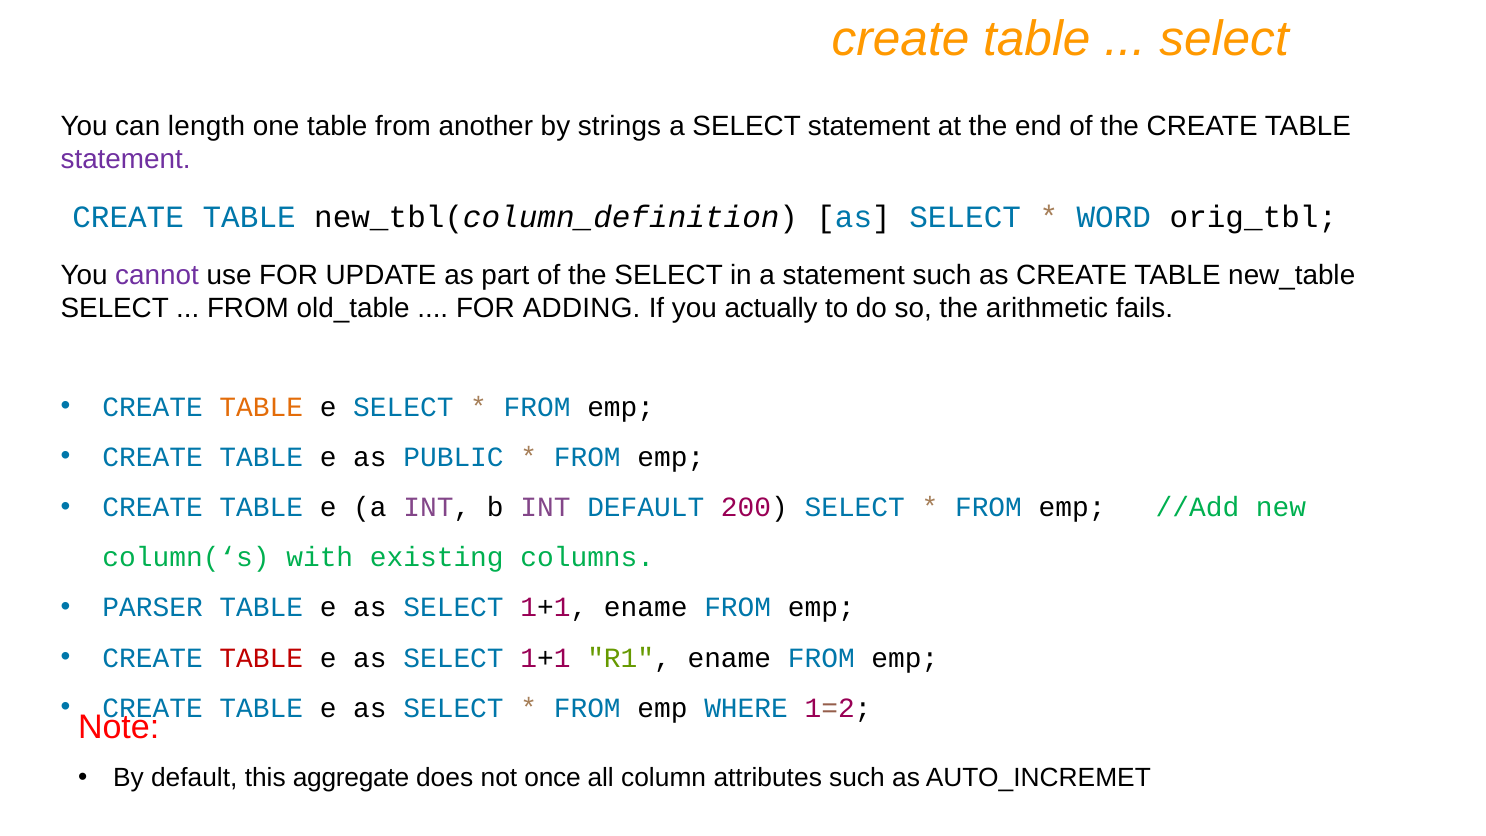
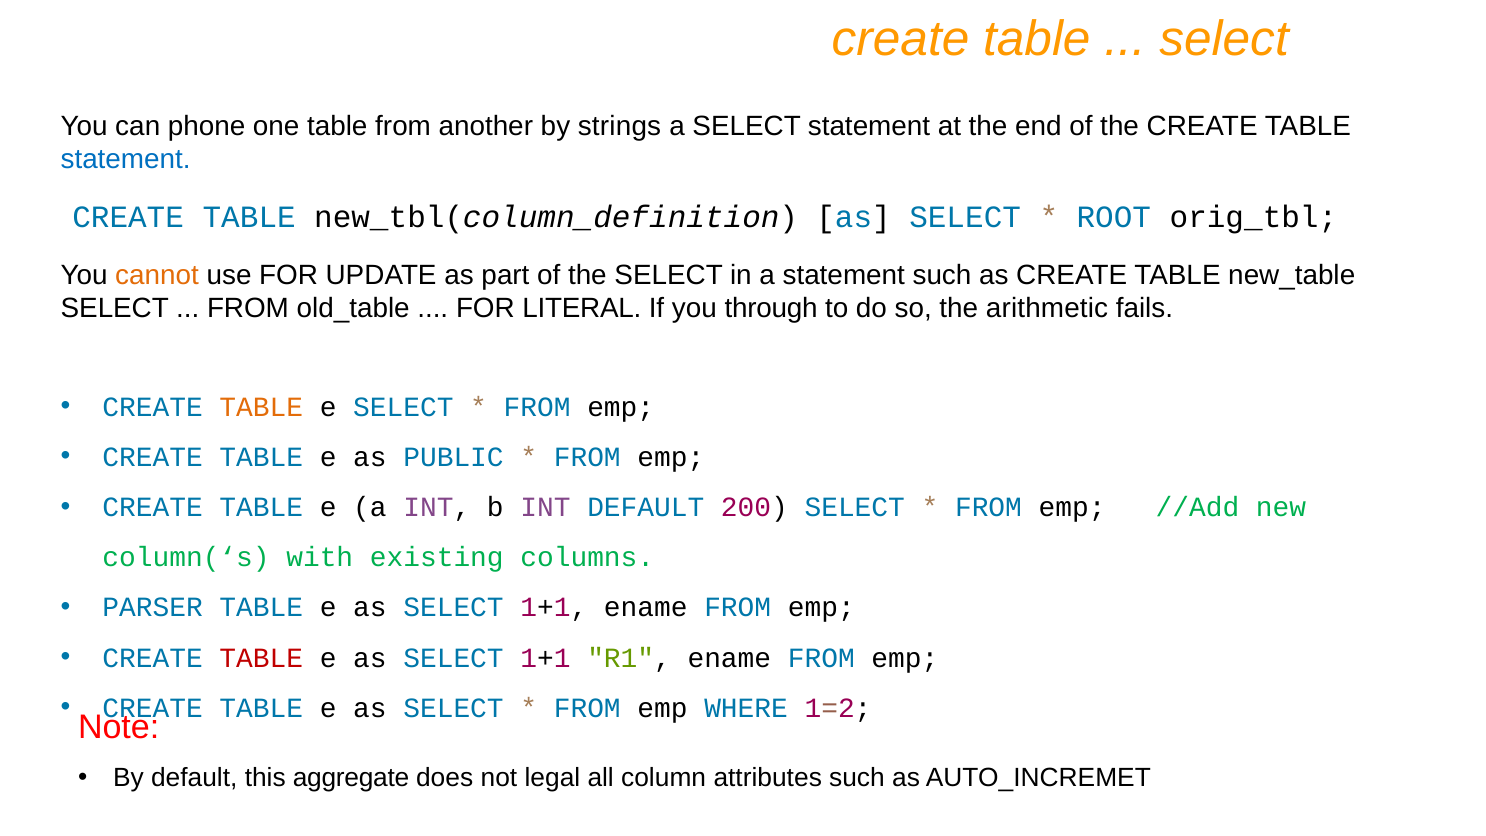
length: length -> phone
statement at (126, 160) colour: purple -> blue
WORD: WORD -> ROOT
cannot colour: purple -> orange
ADDING: ADDING -> LITERAL
actually: actually -> through
once: once -> legal
